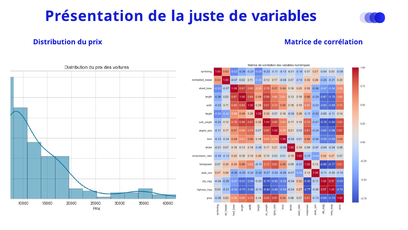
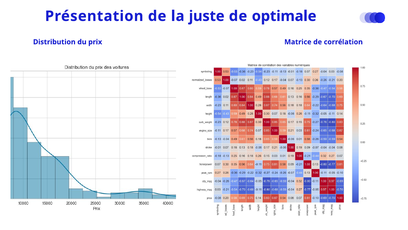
variables: variables -> optimale
